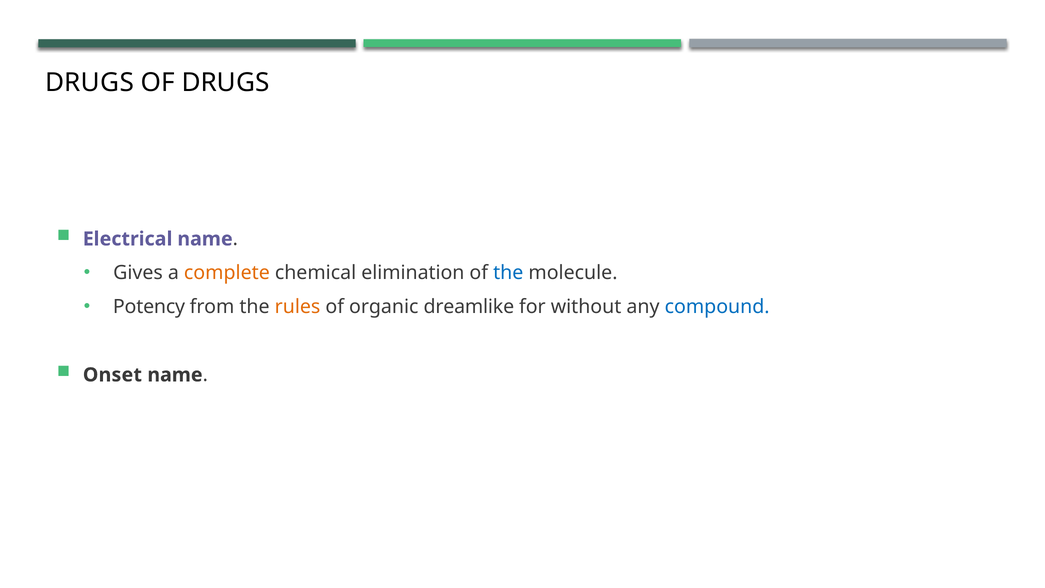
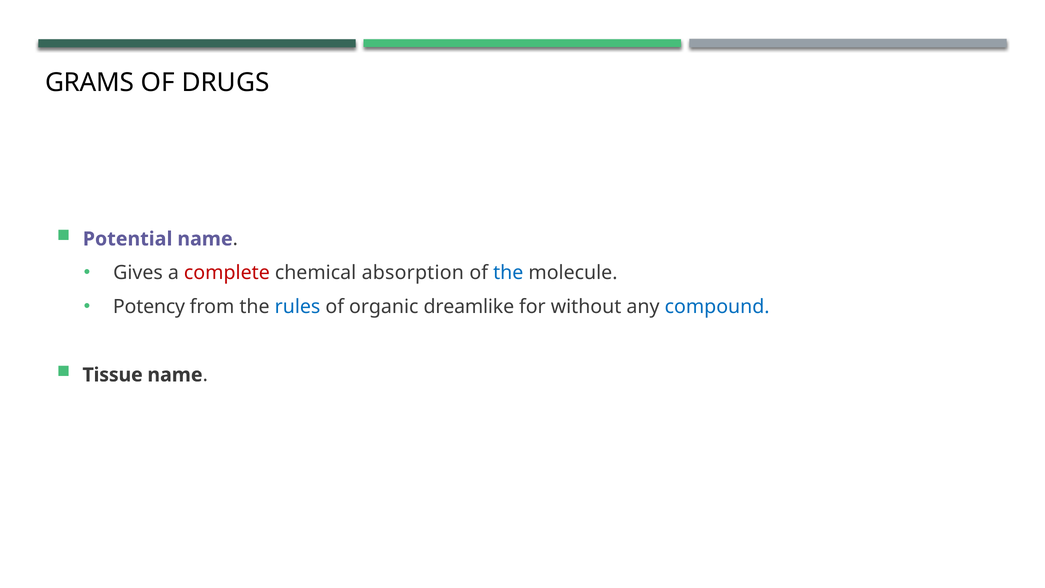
DRUGS at (89, 82): DRUGS -> GRAMS
Electrical: Electrical -> Potential
complete colour: orange -> red
elimination: elimination -> absorption
rules colour: orange -> blue
Onset: Onset -> Tissue
